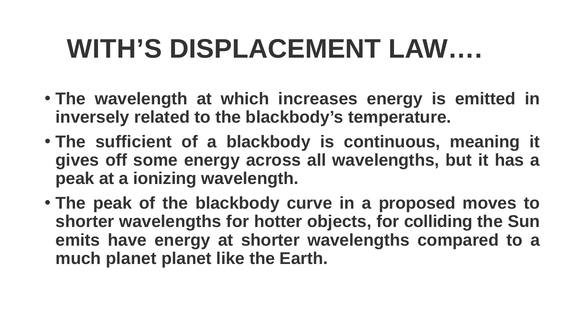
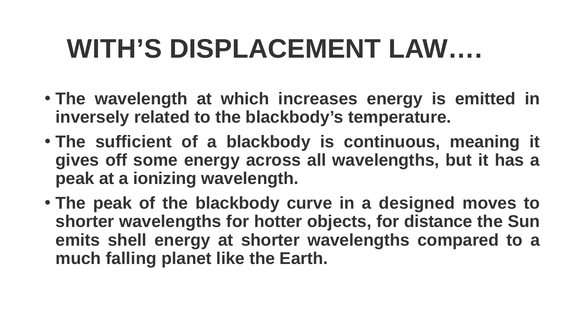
proposed: proposed -> designed
colliding: colliding -> distance
have: have -> shell
much planet: planet -> falling
